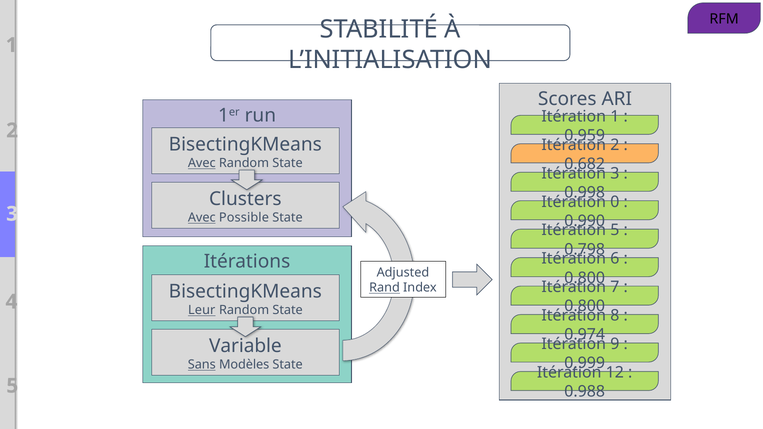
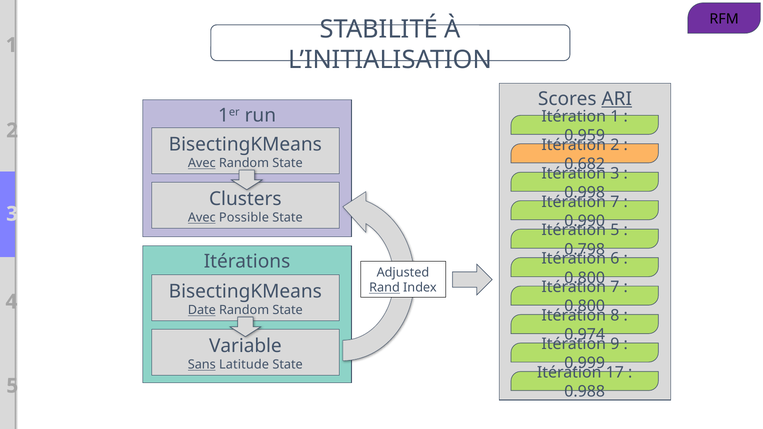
ARI underline: none -> present
0 at (615, 202): 0 -> 7
Leur: Leur -> Date
Modèles: Modèles -> Latitude
12: 12 -> 17
